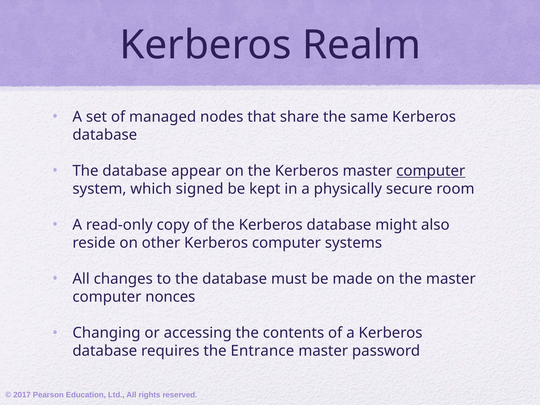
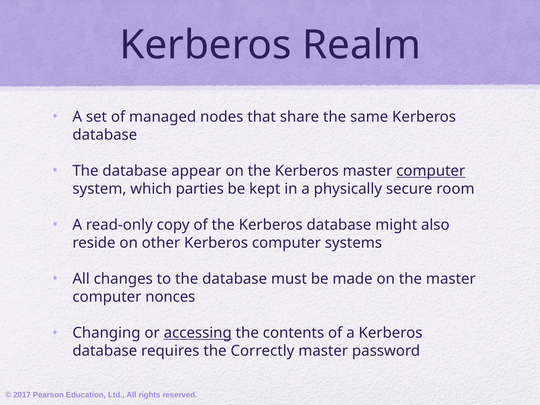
signed: signed -> parties
accessing underline: none -> present
Entrance: Entrance -> Correctly
